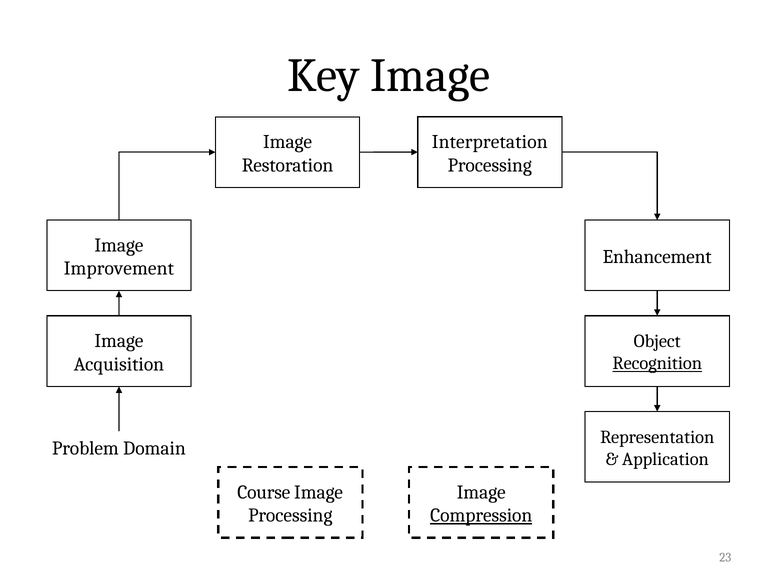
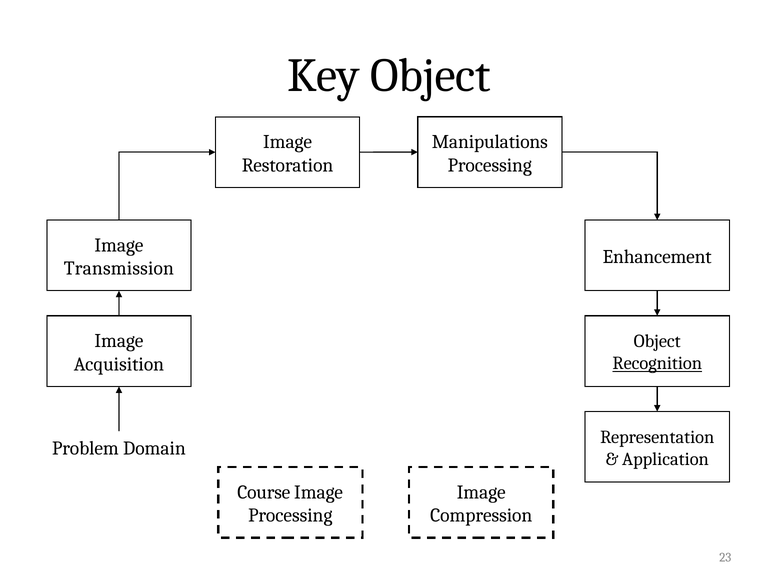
Key Image: Image -> Object
Interpretation: Interpretation -> Manipulations
Improvement: Improvement -> Transmission
Compression underline: present -> none
